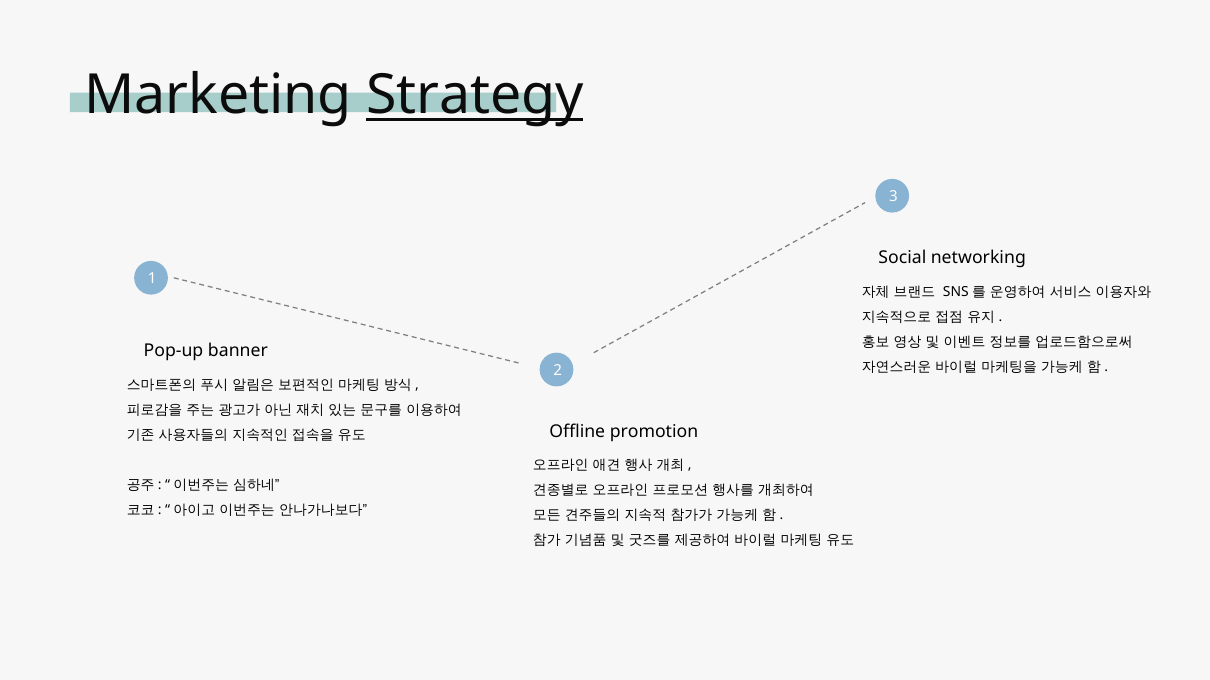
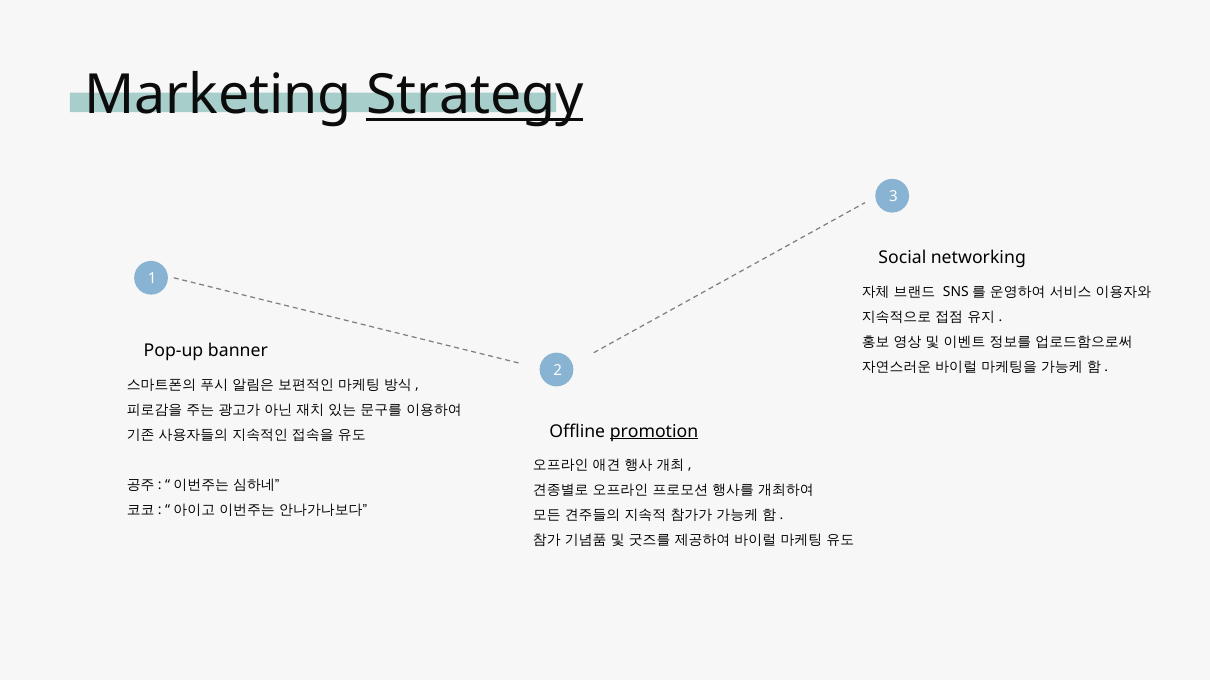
promotion underline: none -> present
